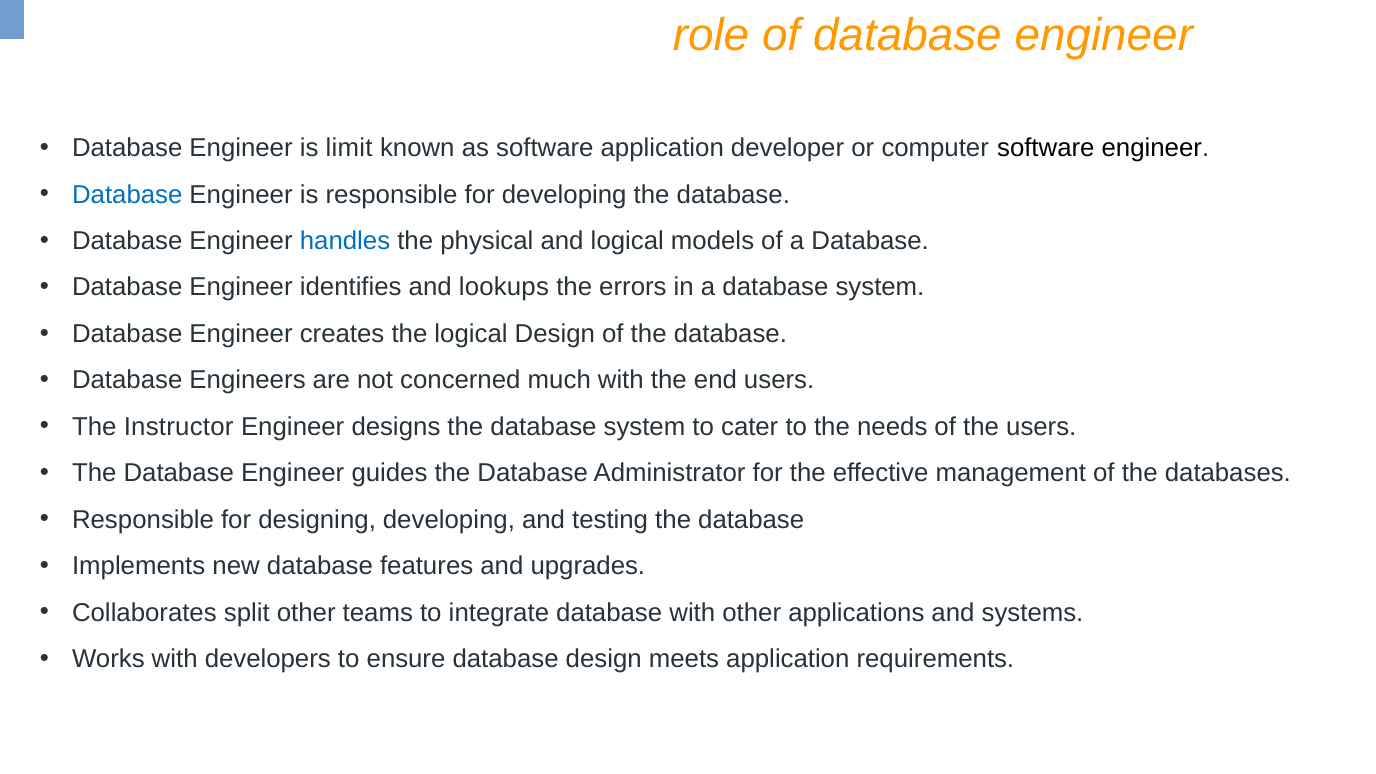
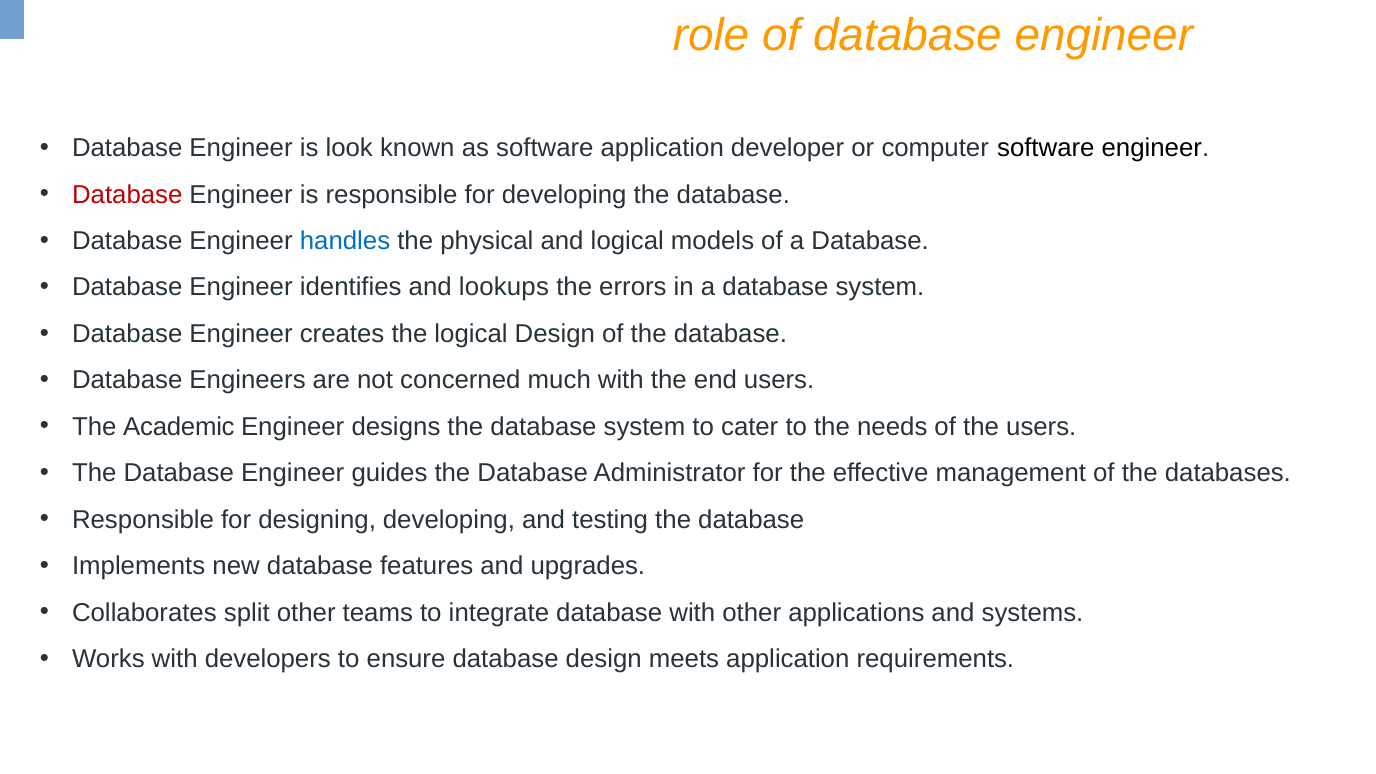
limit: limit -> look
Database at (127, 195) colour: blue -> red
Instructor: Instructor -> Academic
